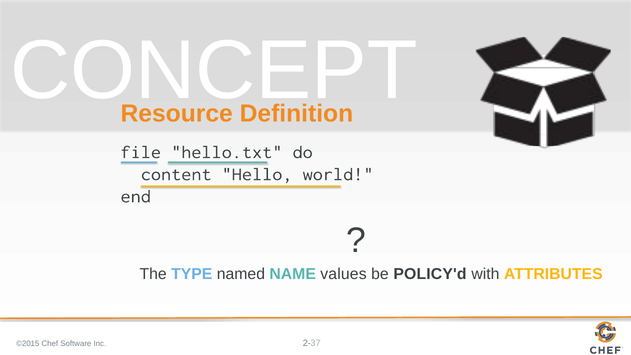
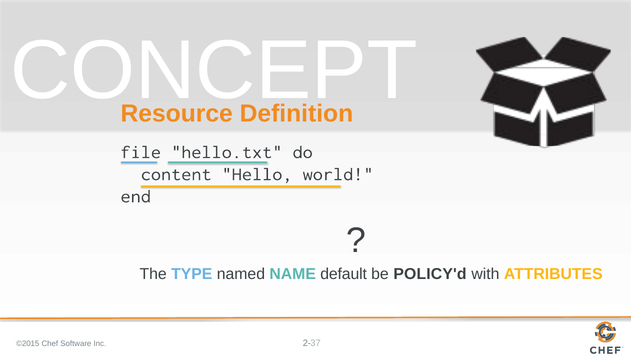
values: values -> default
